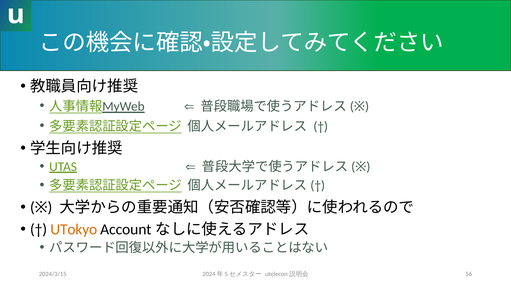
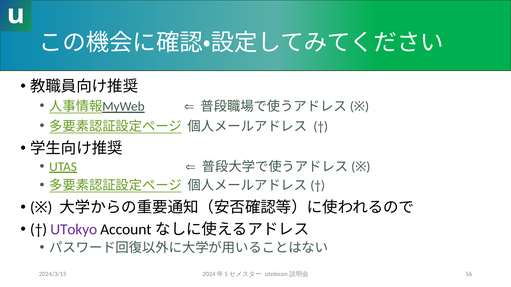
UTokyo colour: orange -> purple
